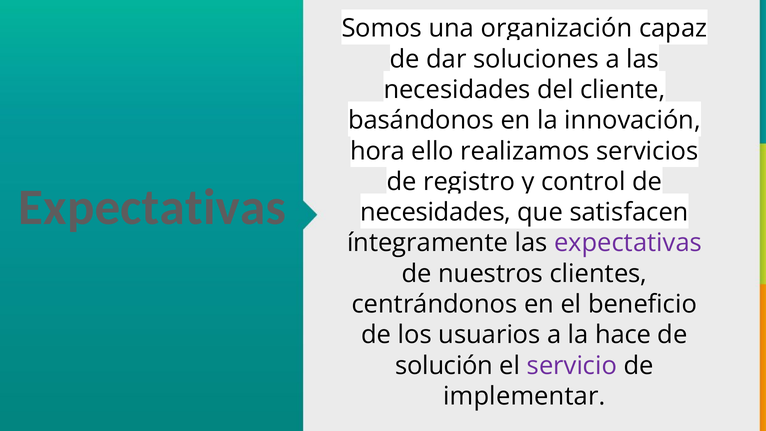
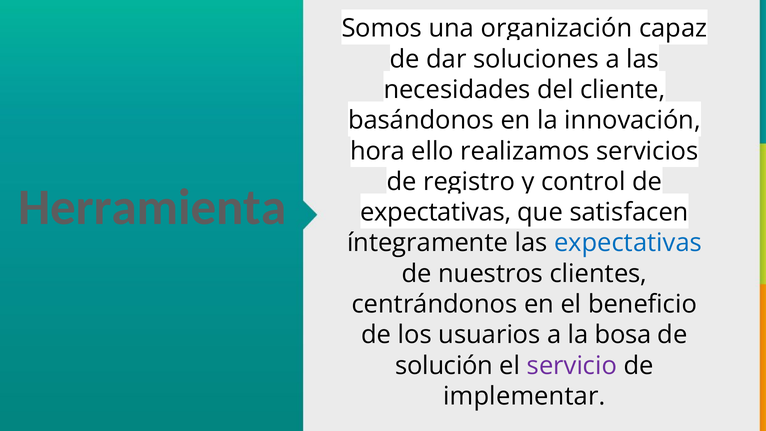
Expectativas at (152, 207): Expectativas -> Herramienta
necesidades at (436, 212): necesidades -> expectativas
expectativas at (628, 243) colour: purple -> blue
hace: hace -> bosa
